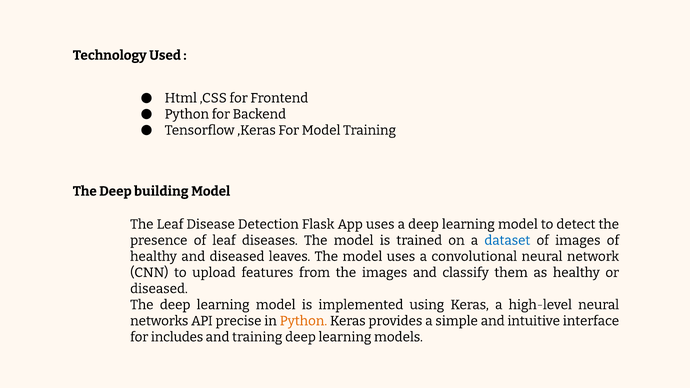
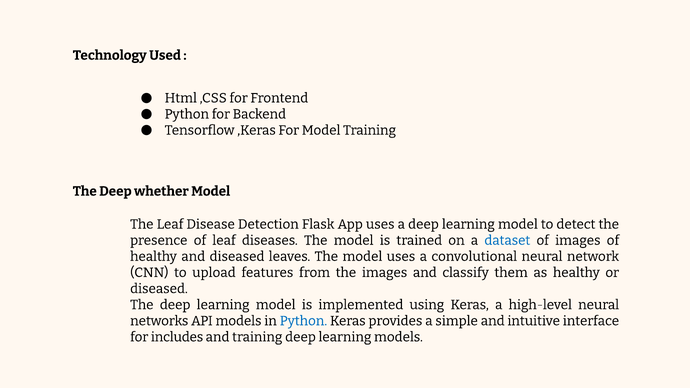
building: building -> whether
API precise: precise -> models
Python at (303, 321) colour: orange -> blue
